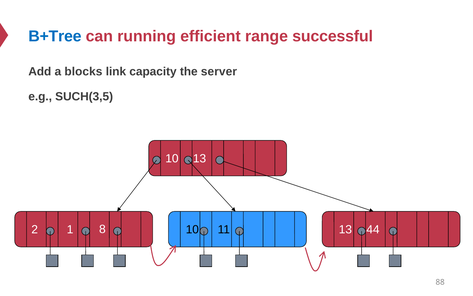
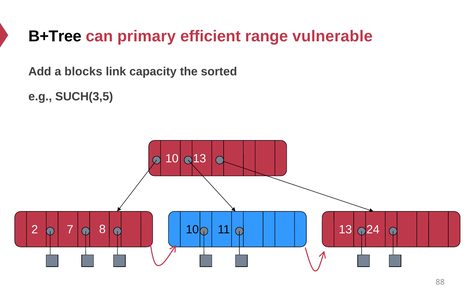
B+Tree colour: blue -> black
running: running -> primary
successful: successful -> vulnerable
server: server -> sorted
1: 1 -> 7
44: 44 -> 24
